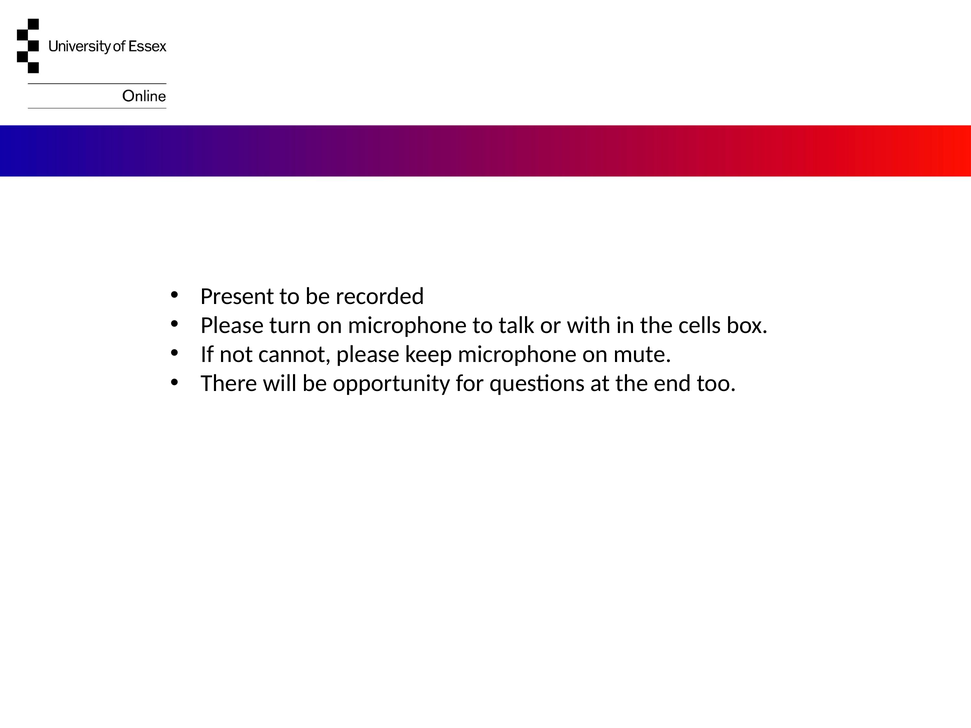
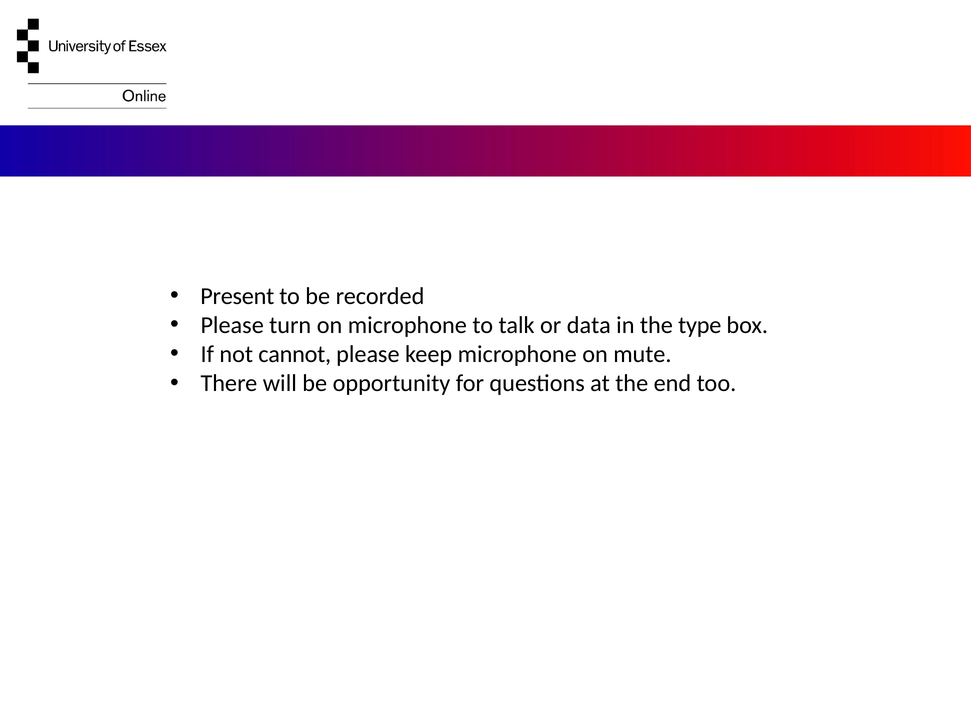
with: with -> data
cells: cells -> type
